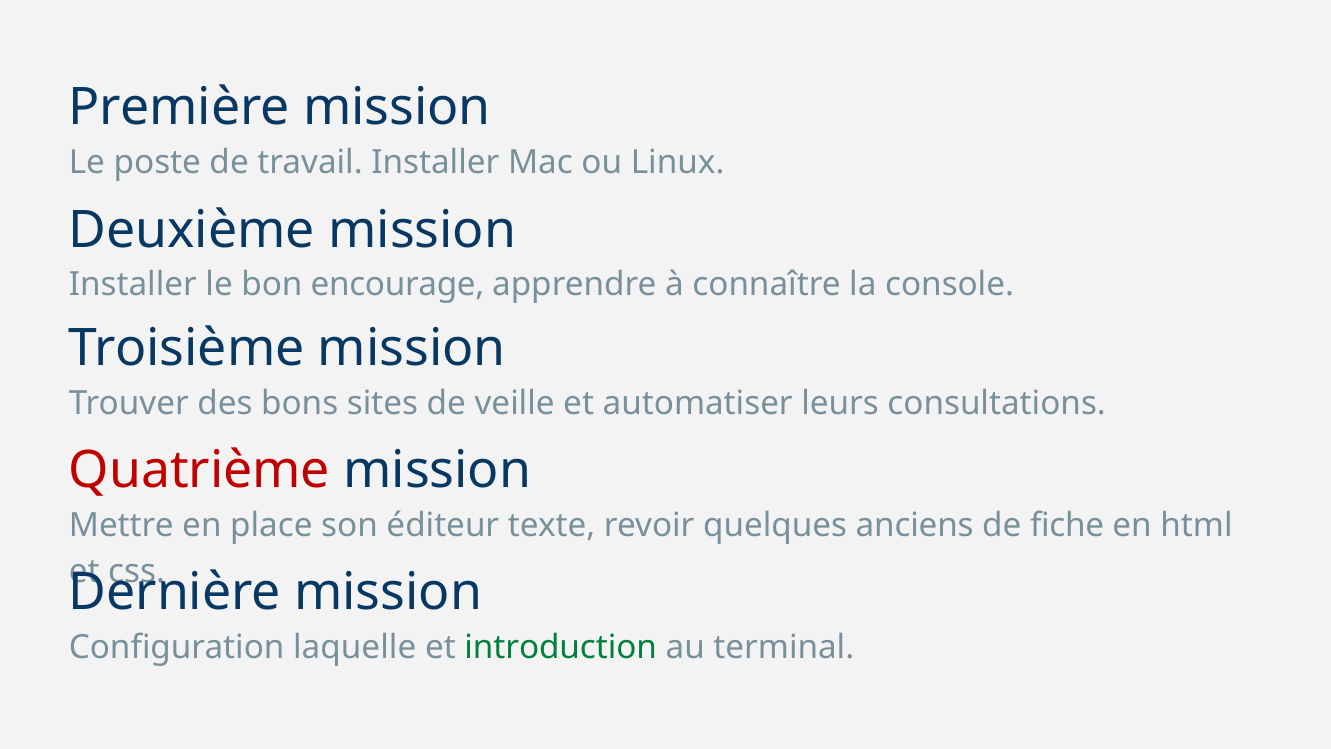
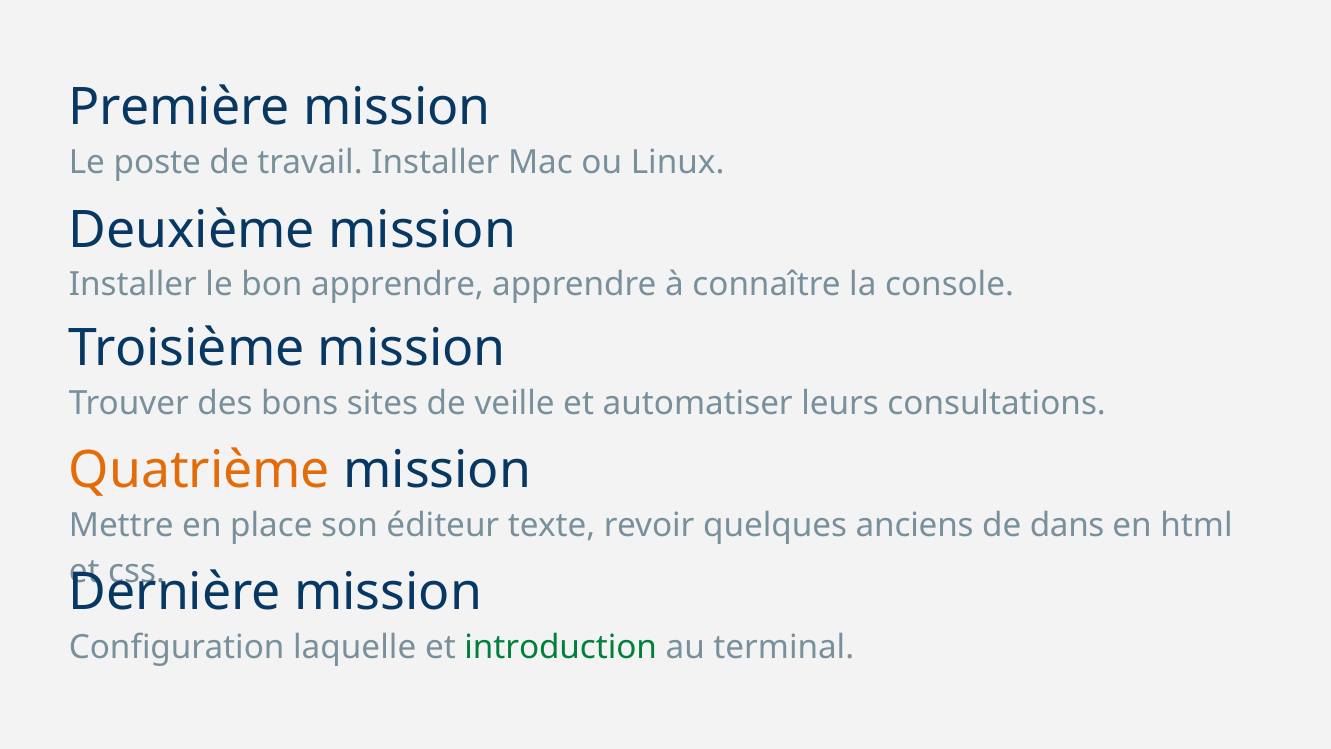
bon encourage: encourage -> apprendre
Quatrième colour: red -> orange
fiche: fiche -> dans
